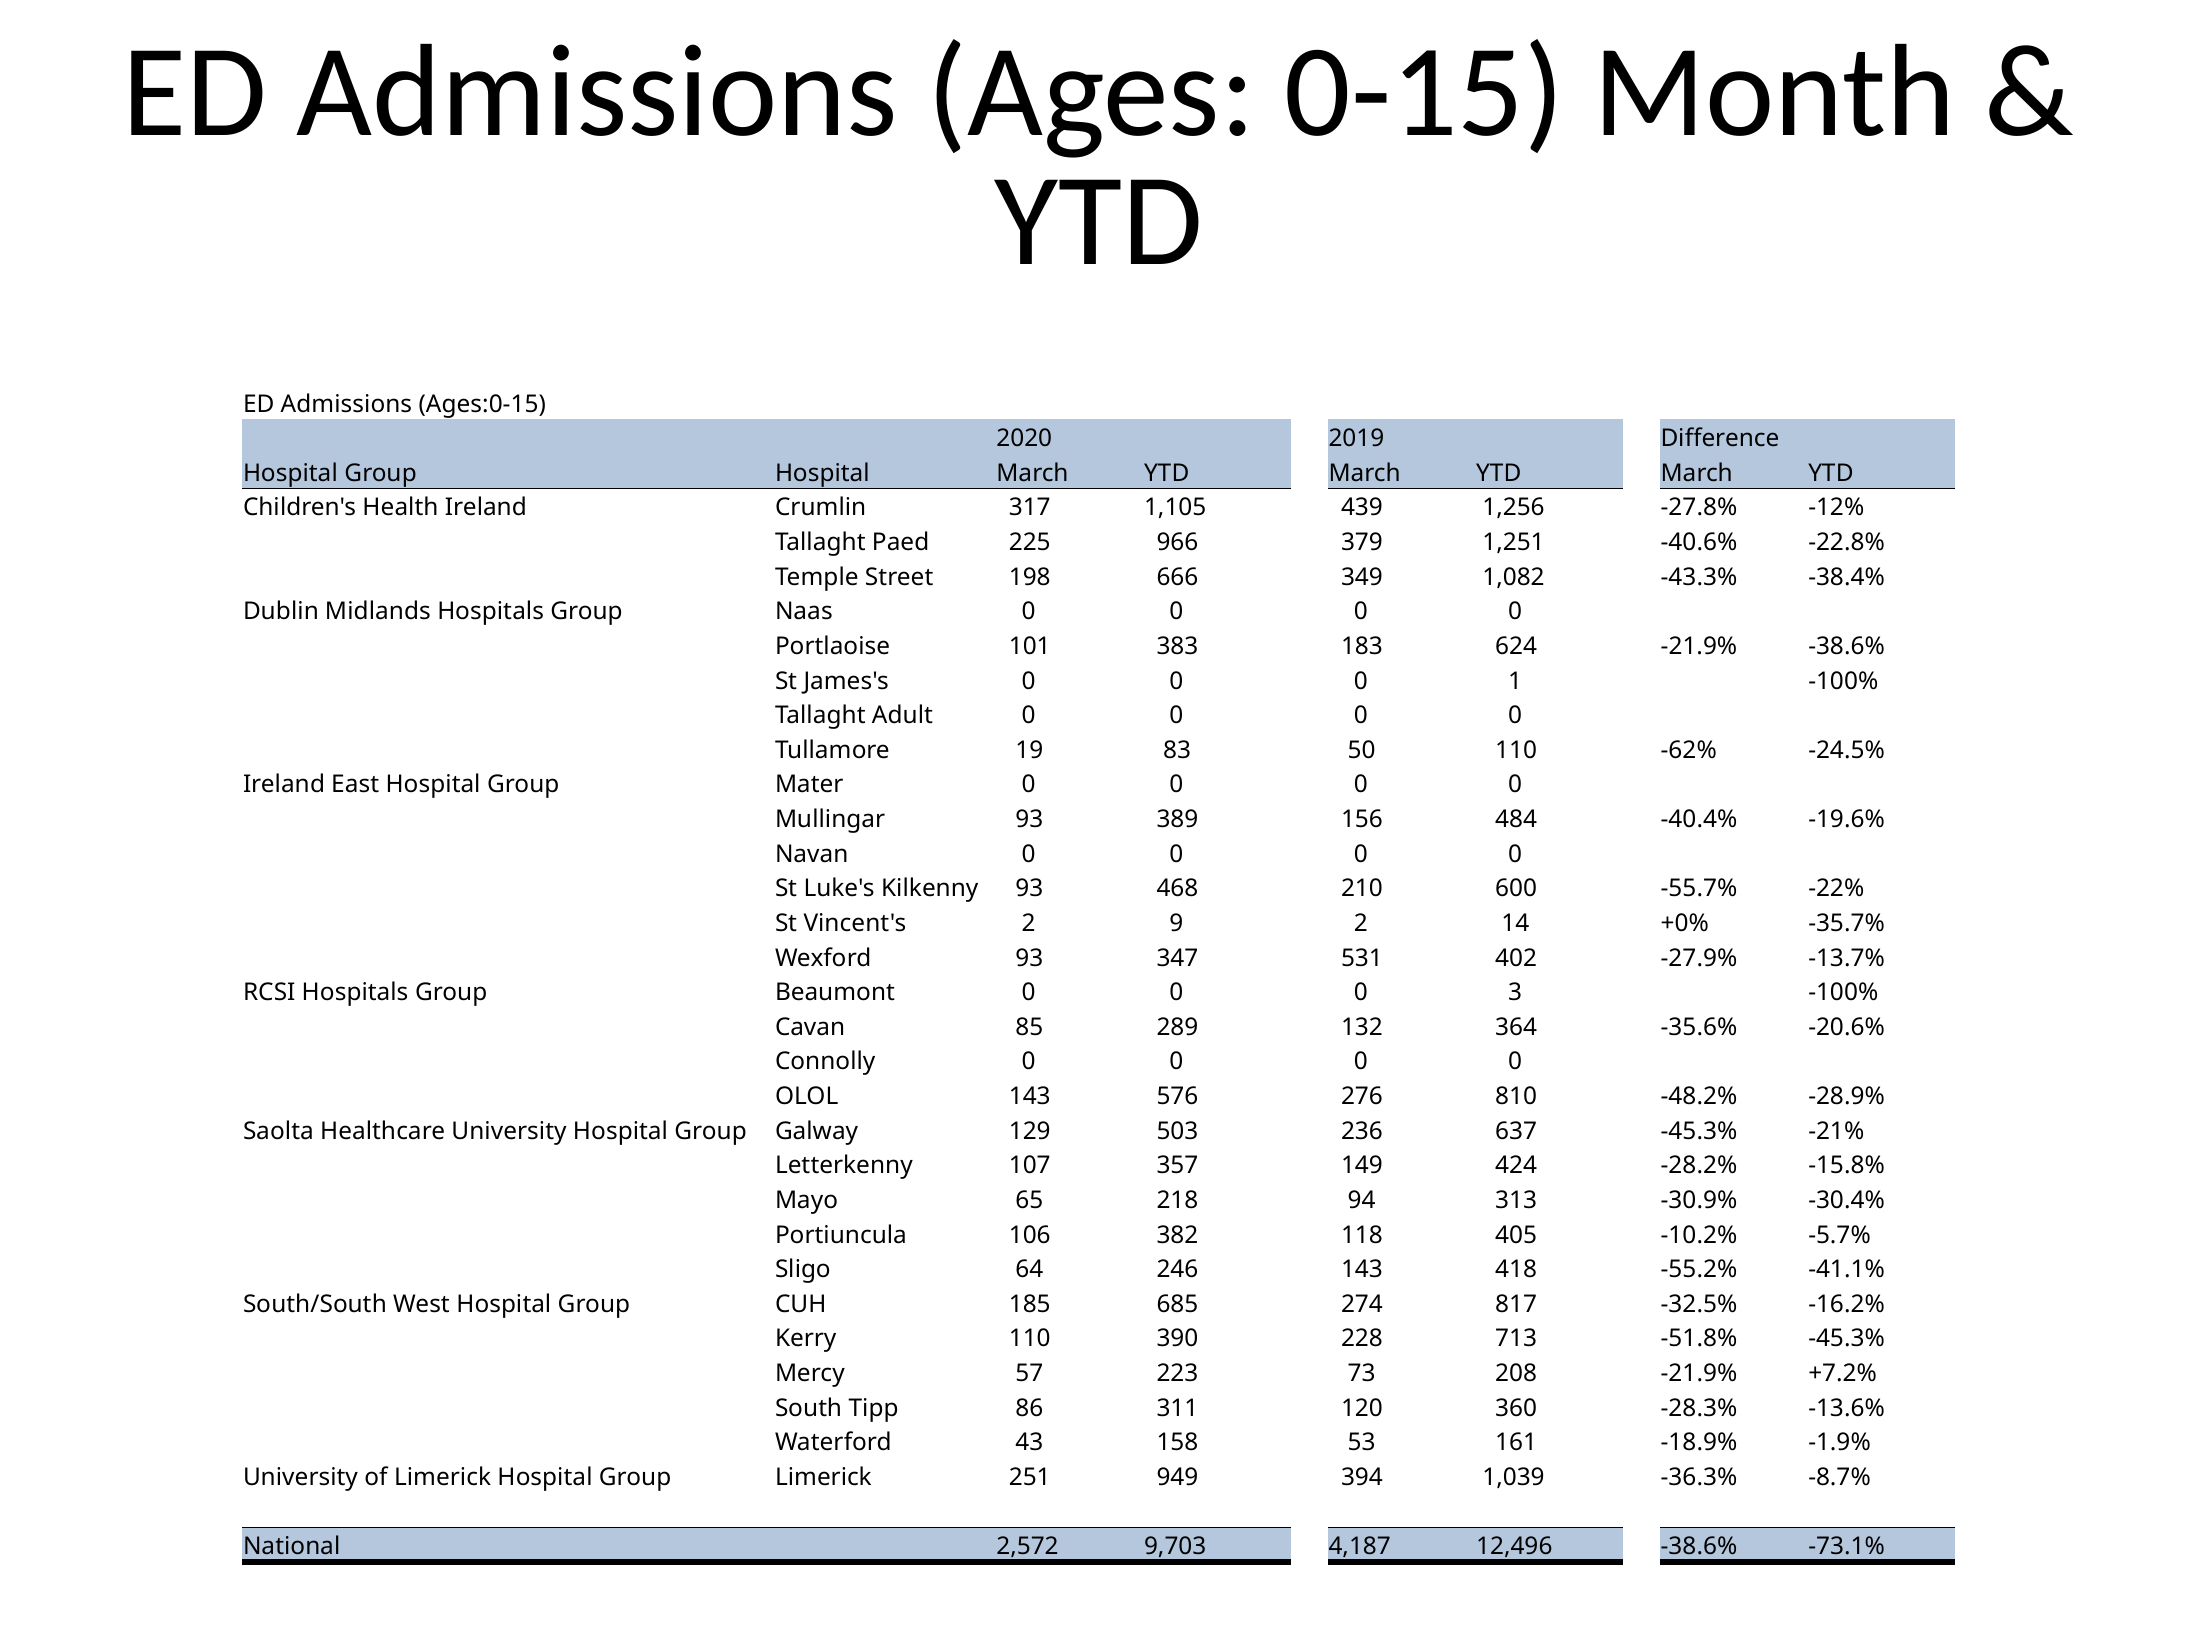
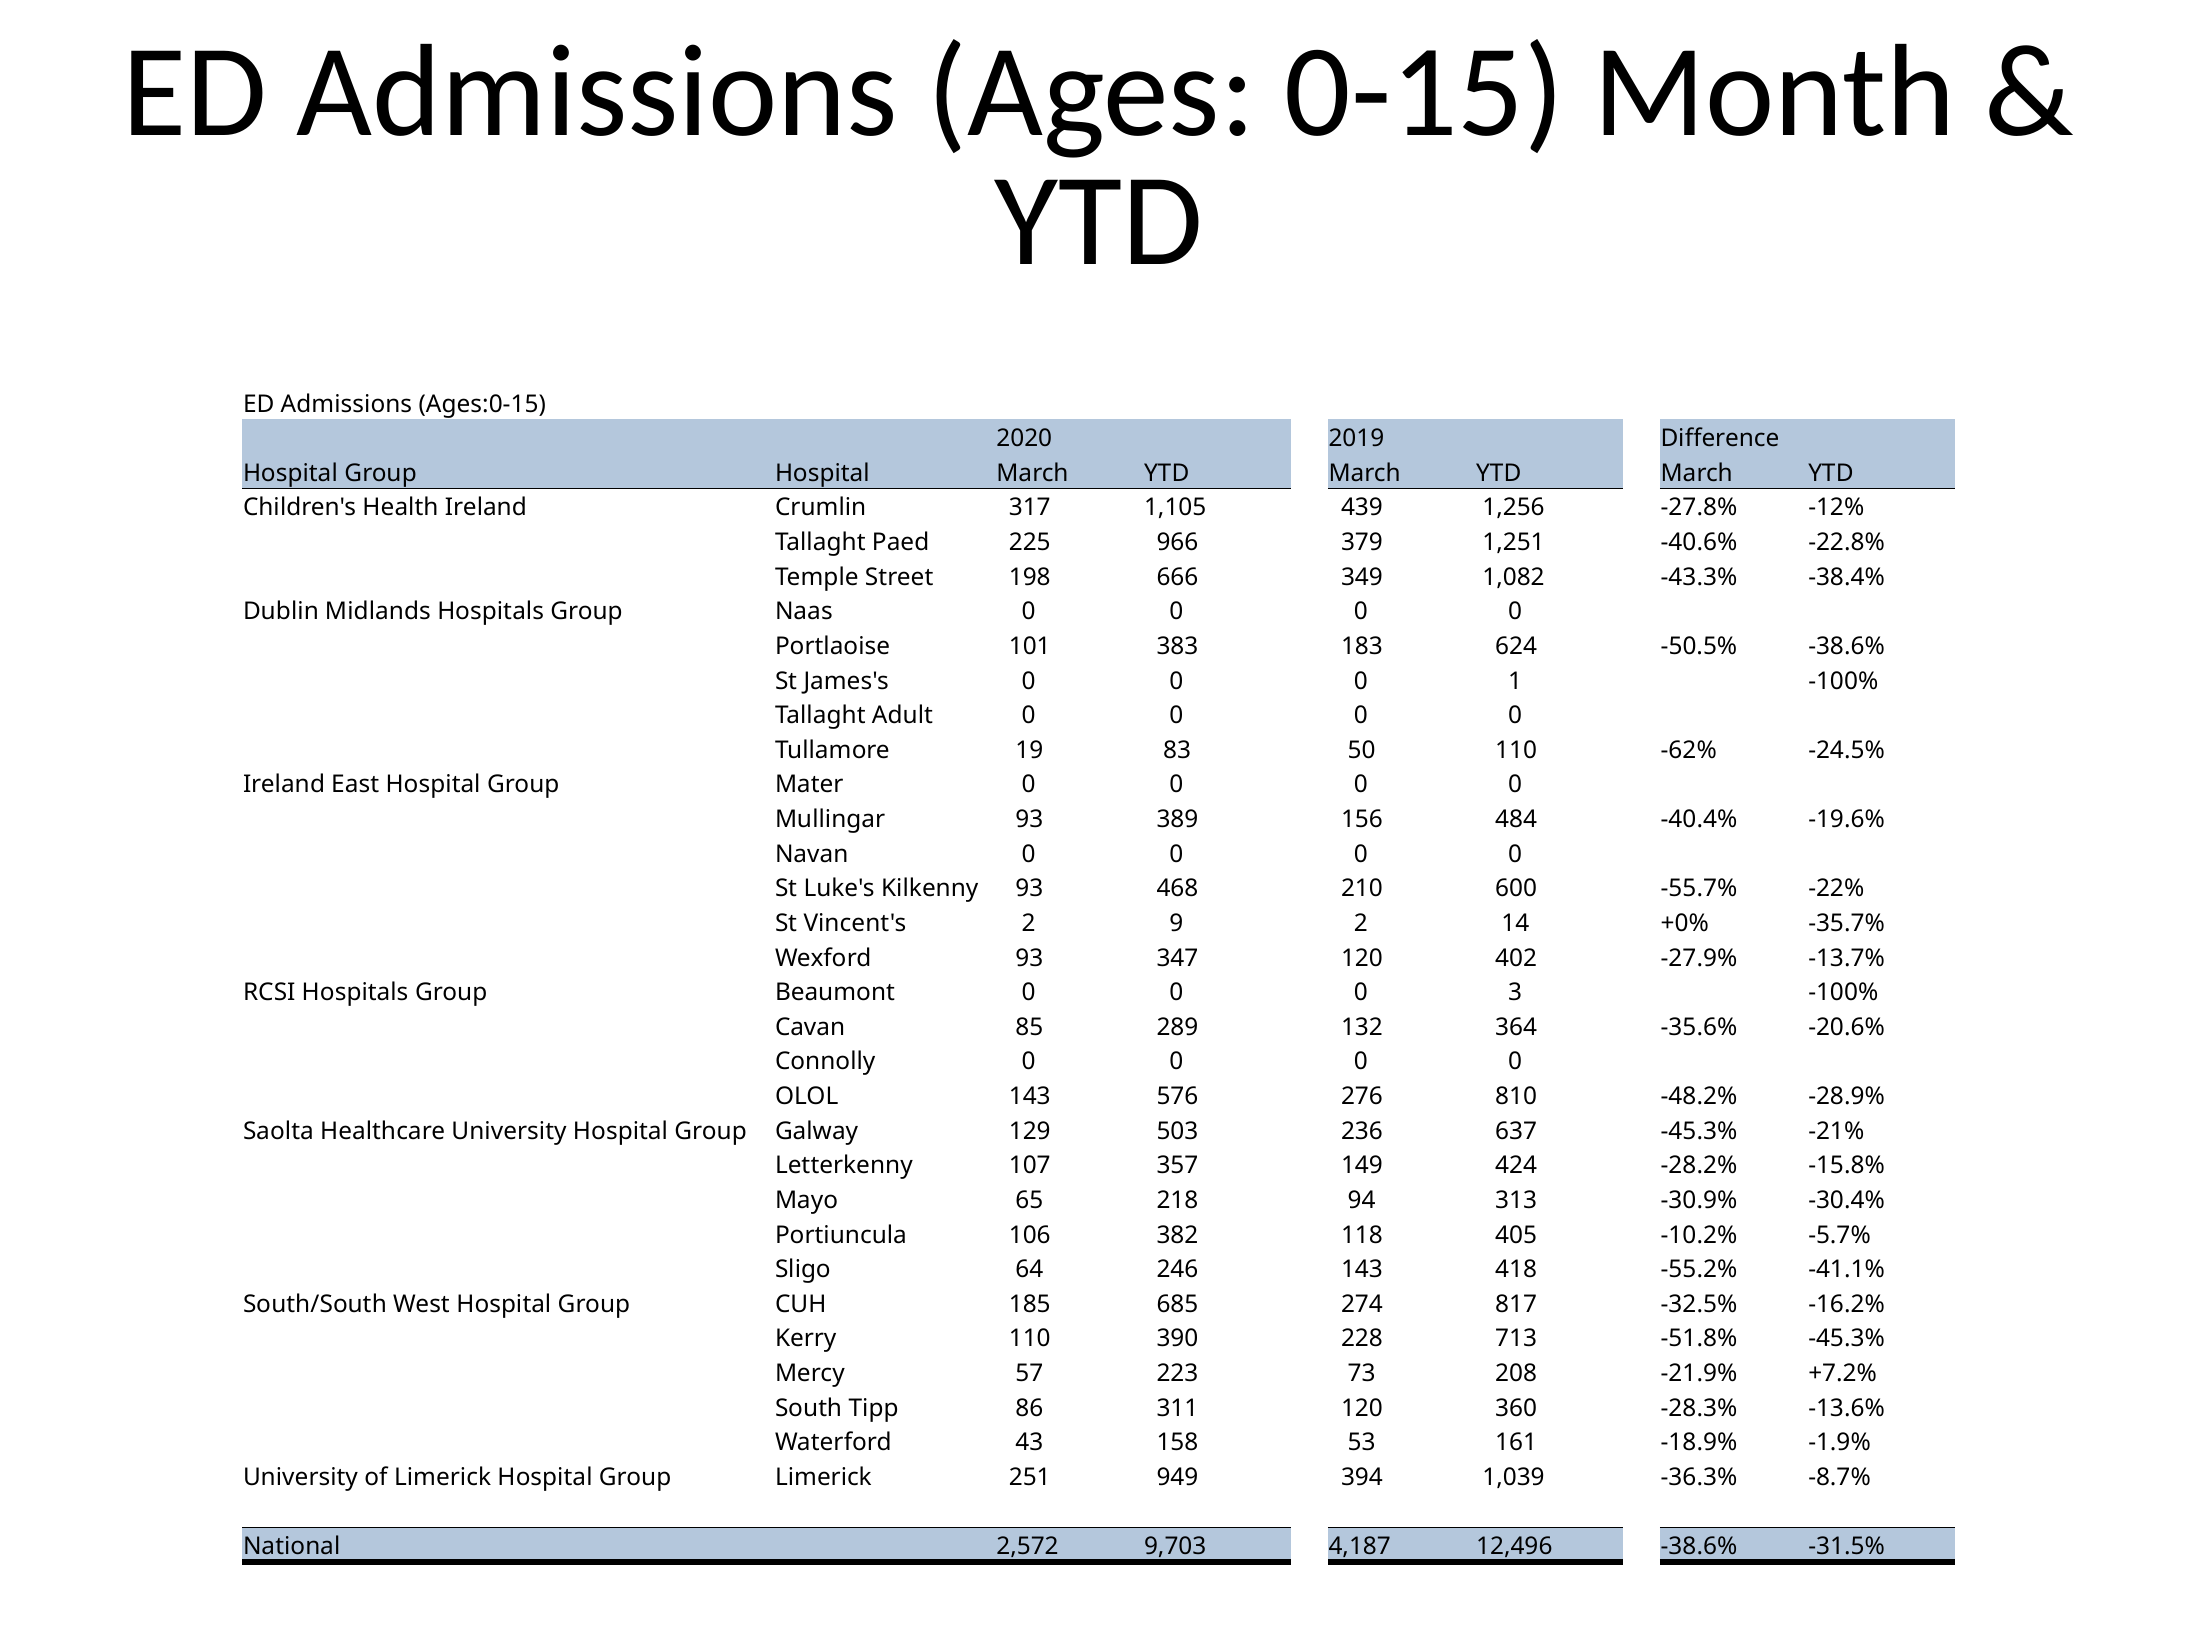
624 -21.9%: -21.9% -> -50.5%
347 531: 531 -> 120
-73.1%: -73.1% -> -31.5%
